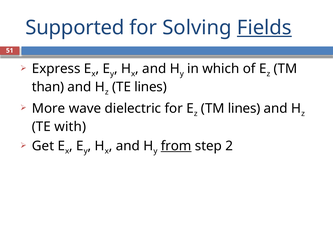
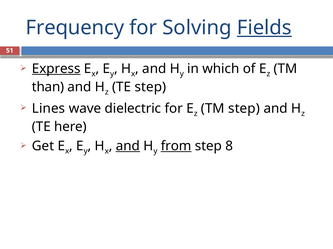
Supported: Supported -> Frequency
Express underline: none -> present
TE lines: lines -> step
More: More -> Lines
TM lines: lines -> step
with: with -> here
and at (128, 146) underline: none -> present
2: 2 -> 8
